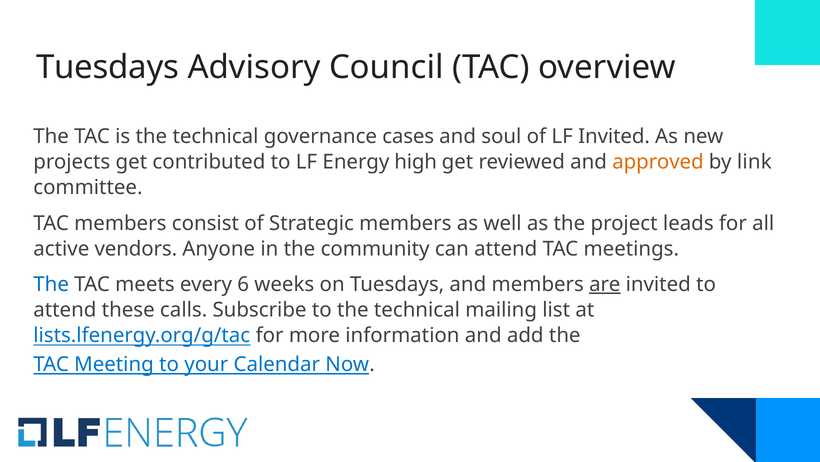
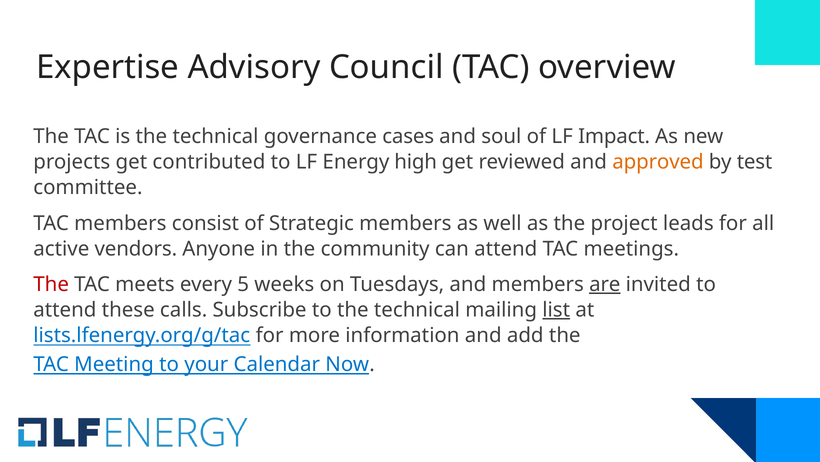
Tuesdays at (108, 67): Tuesdays -> Expertise
LF Invited: Invited -> Impact
link: link -> test
The at (51, 284) colour: blue -> red
6: 6 -> 5
list underline: none -> present
